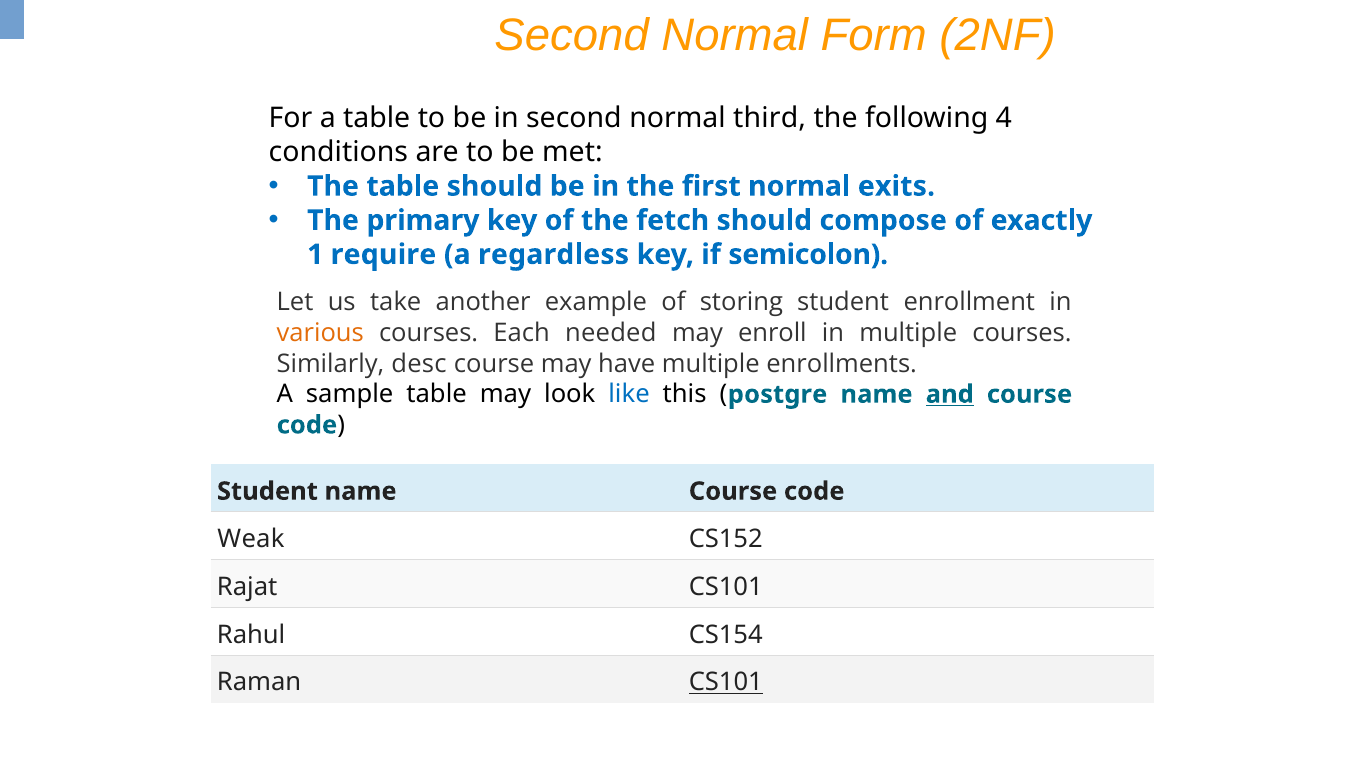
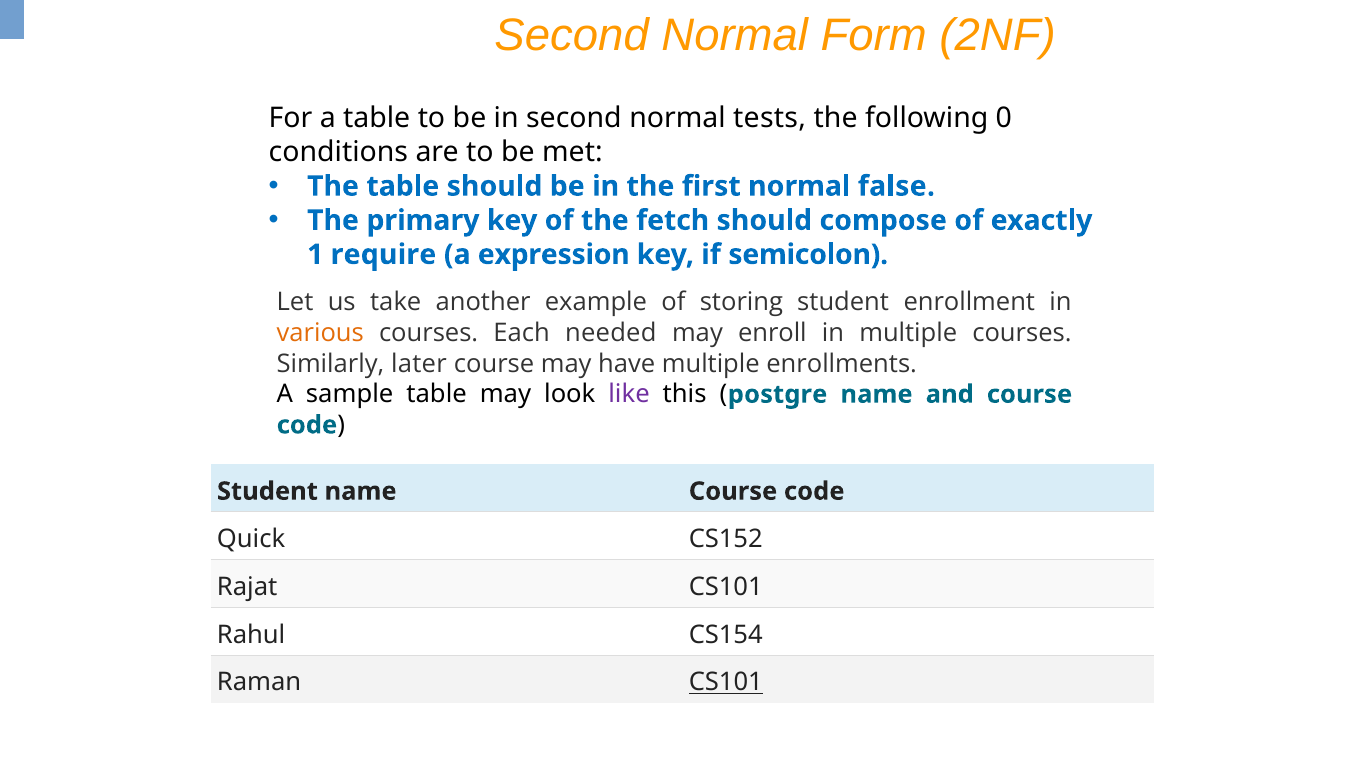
third: third -> tests
4: 4 -> 0
exits: exits -> false
regardless: regardless -> expression
desc: desc -> later
like colour: blue -> purple
and underline: present -> none
Weak: Weak -> Quick
